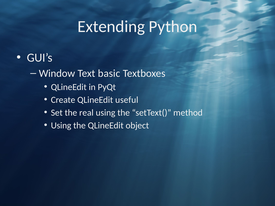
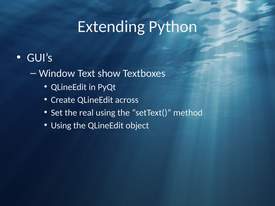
basic: basic -> show
useful: useful -> across
